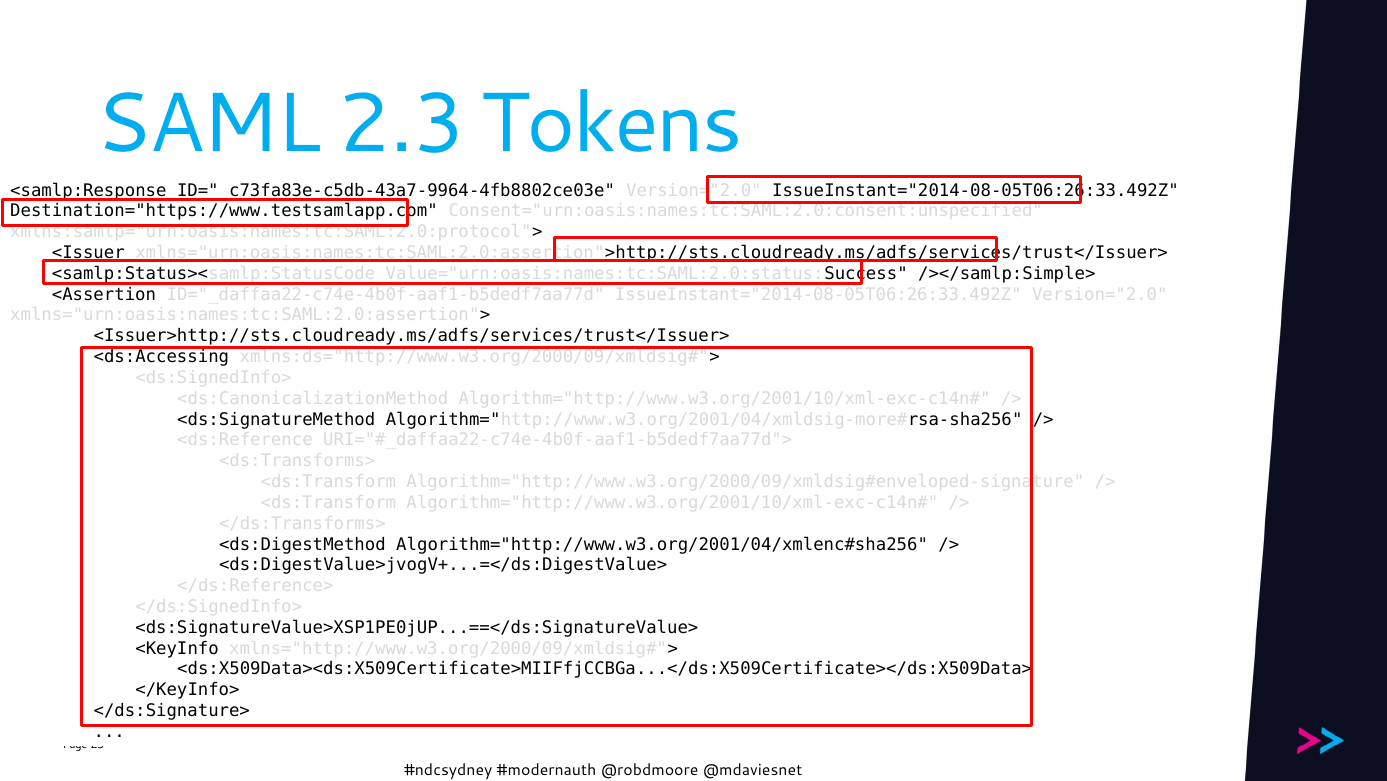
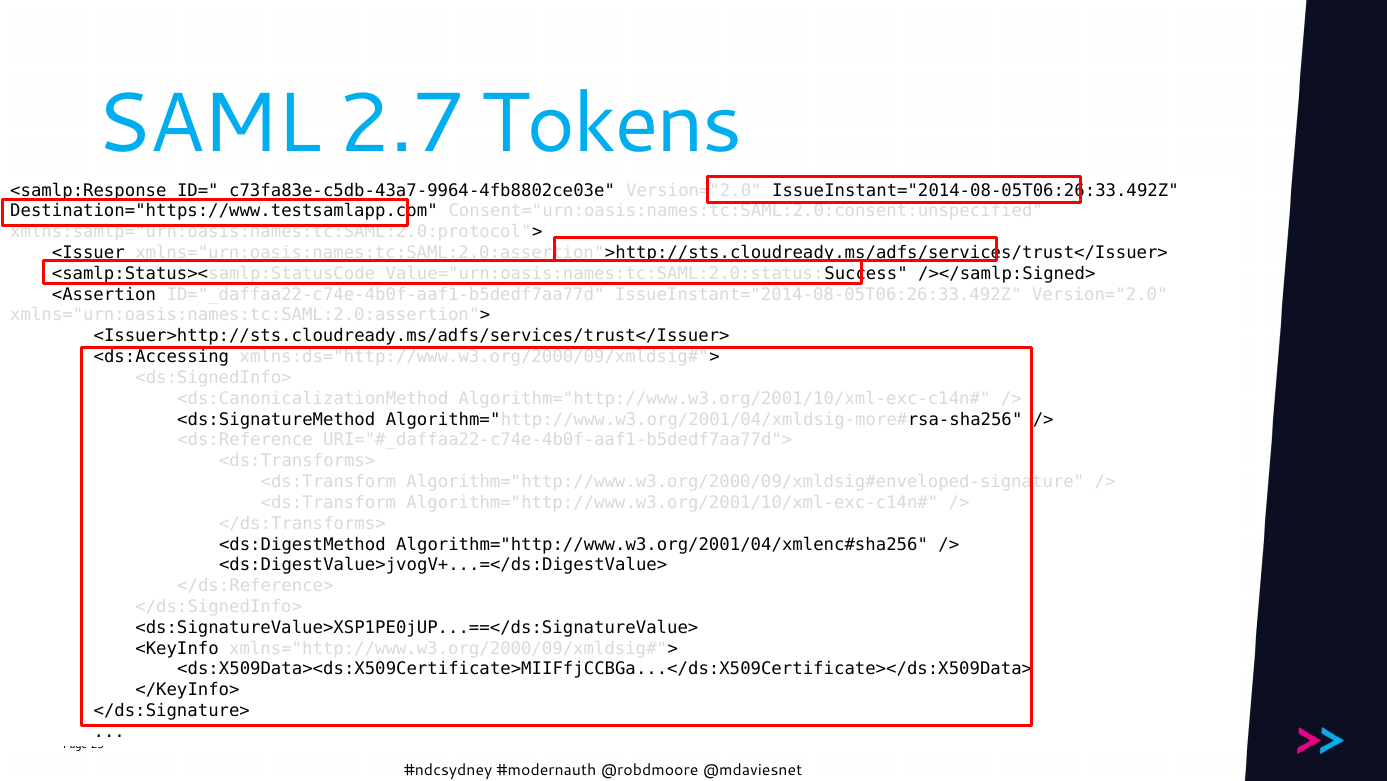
2.3: 2.3 -> 2.7
/></samlp:Simple>: /></samlp:Simple> -> /></samlp:Signed>
